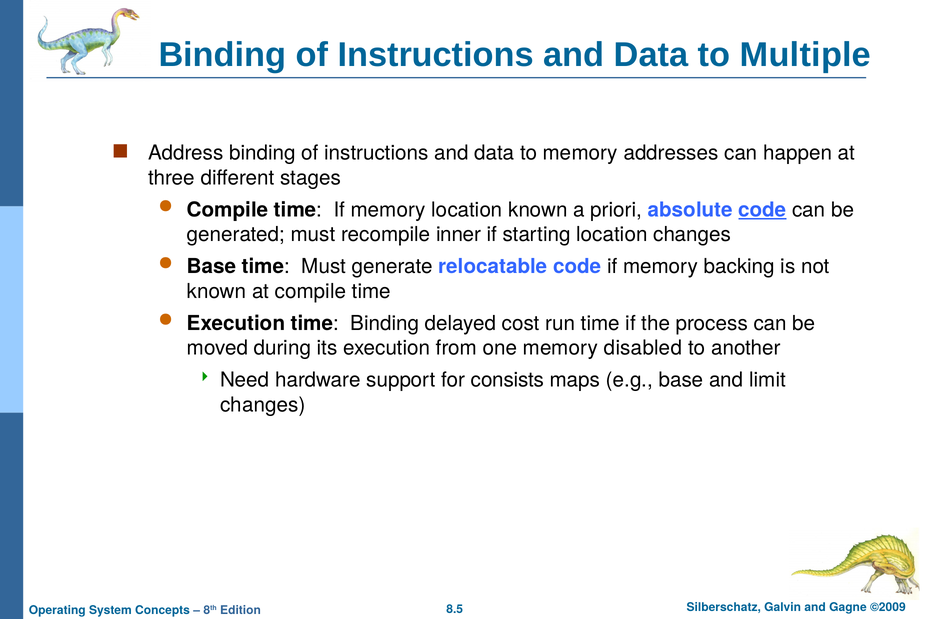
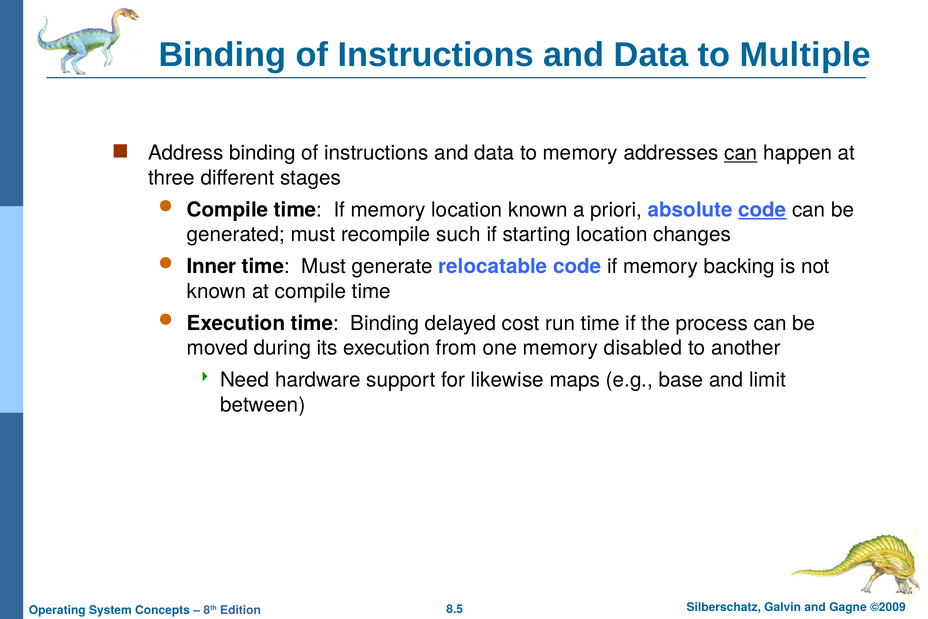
can at (741, 153) underline: none -> present
inner: inner -> such
Base at (212, 266): Base -> Inner
consists: consists -> likewise
changes at (263, 405): changes -> between
